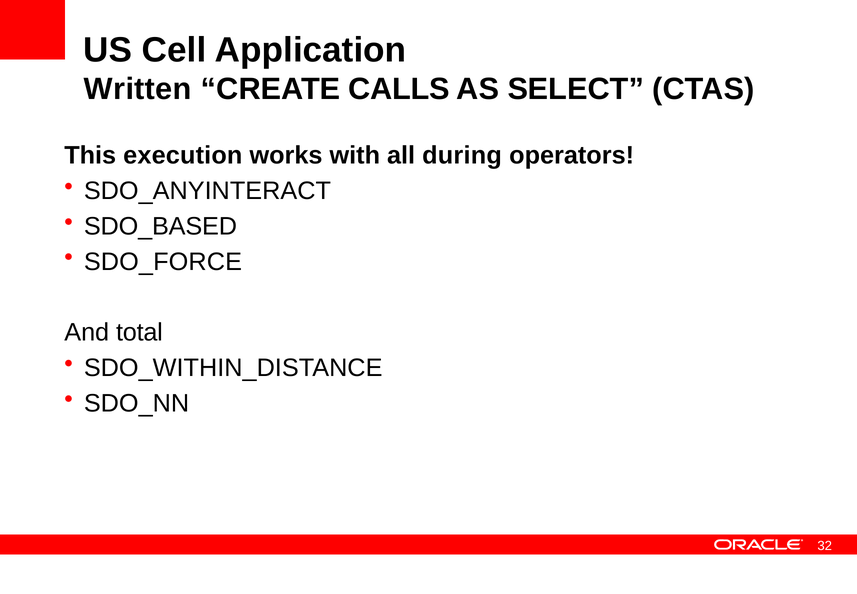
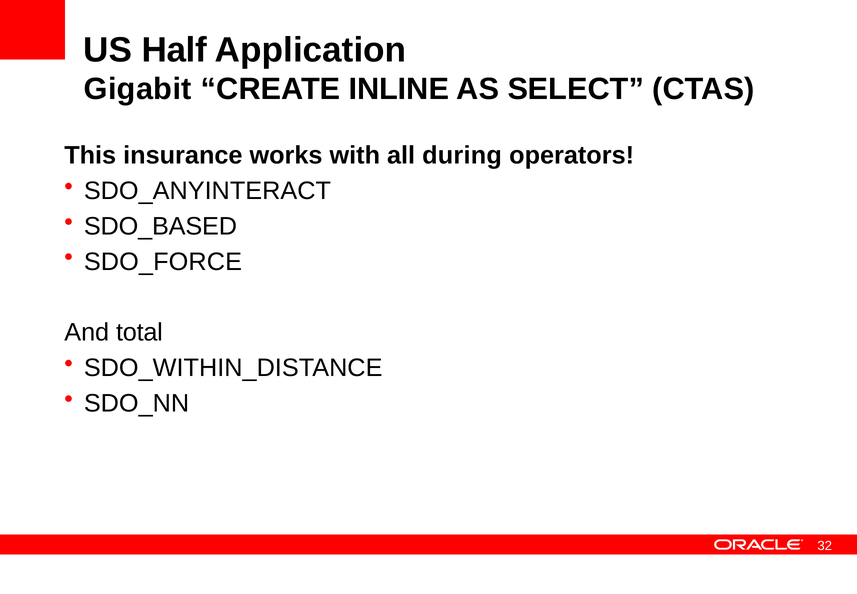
Cell: Cell -> Half
Written: Written -> Gigabit
CALLS: CALLS -> INLINE
execution: execution -> insurance
